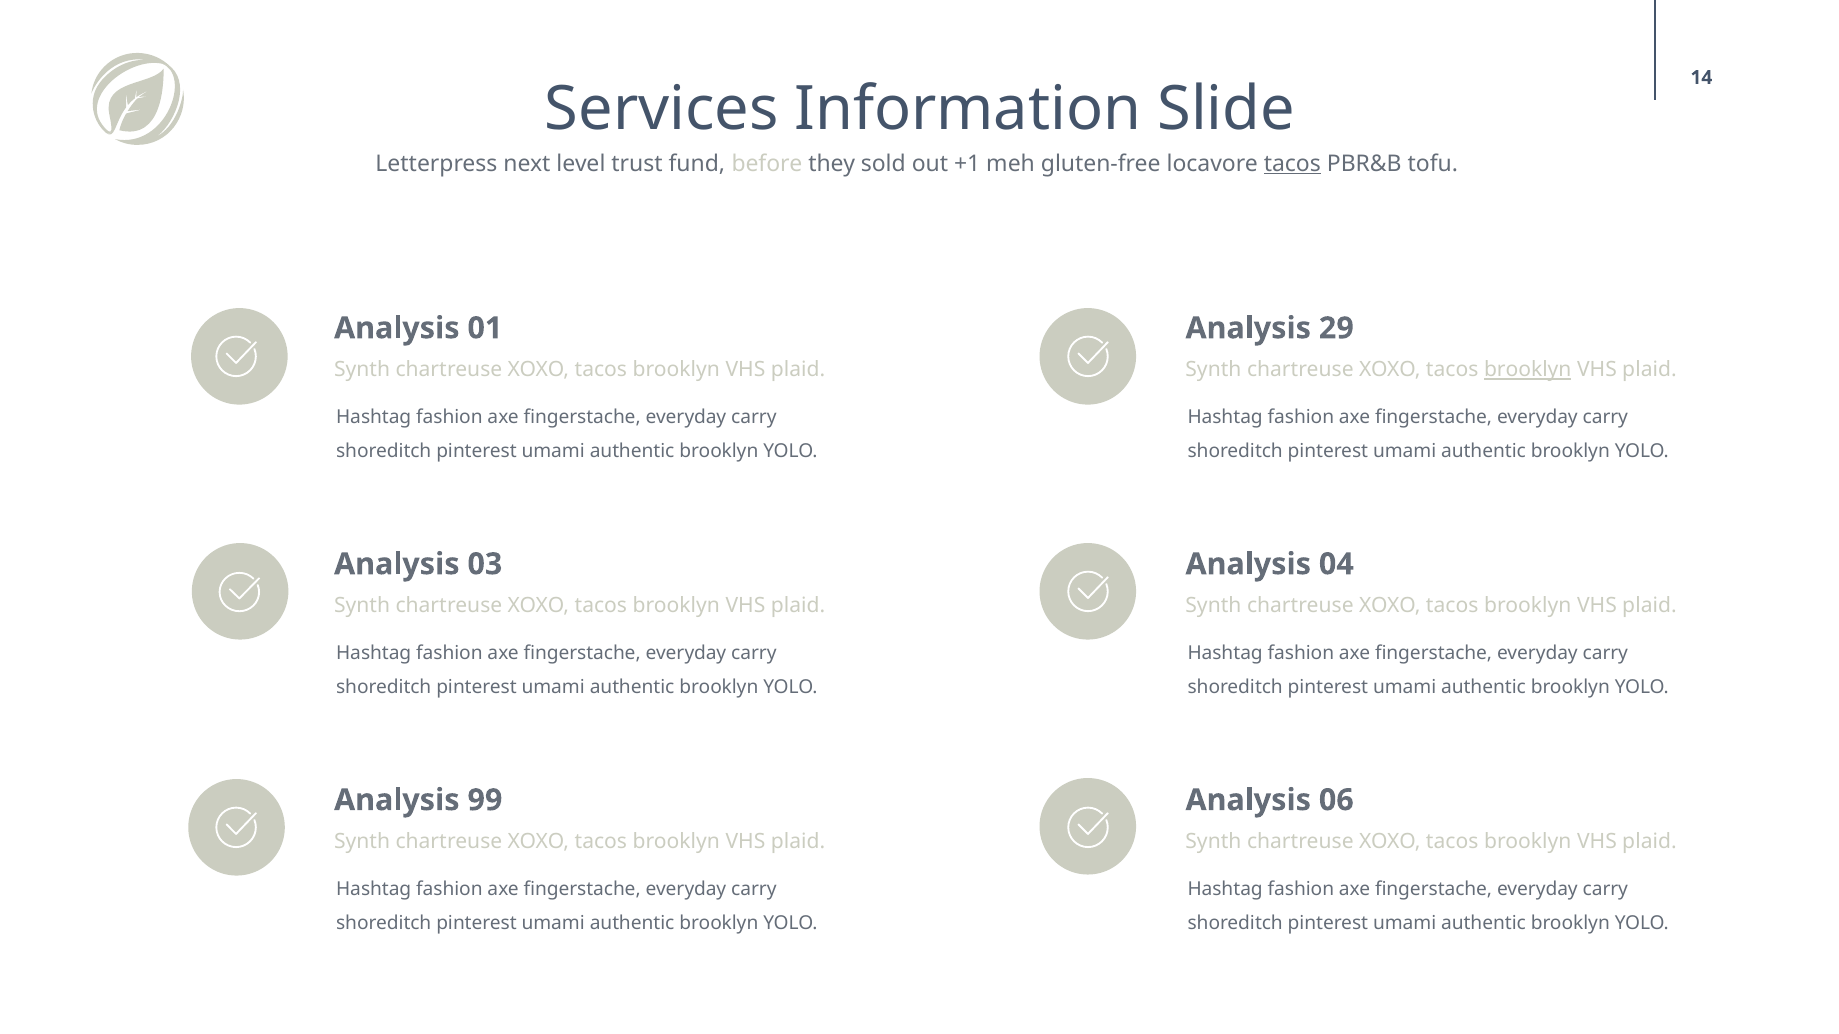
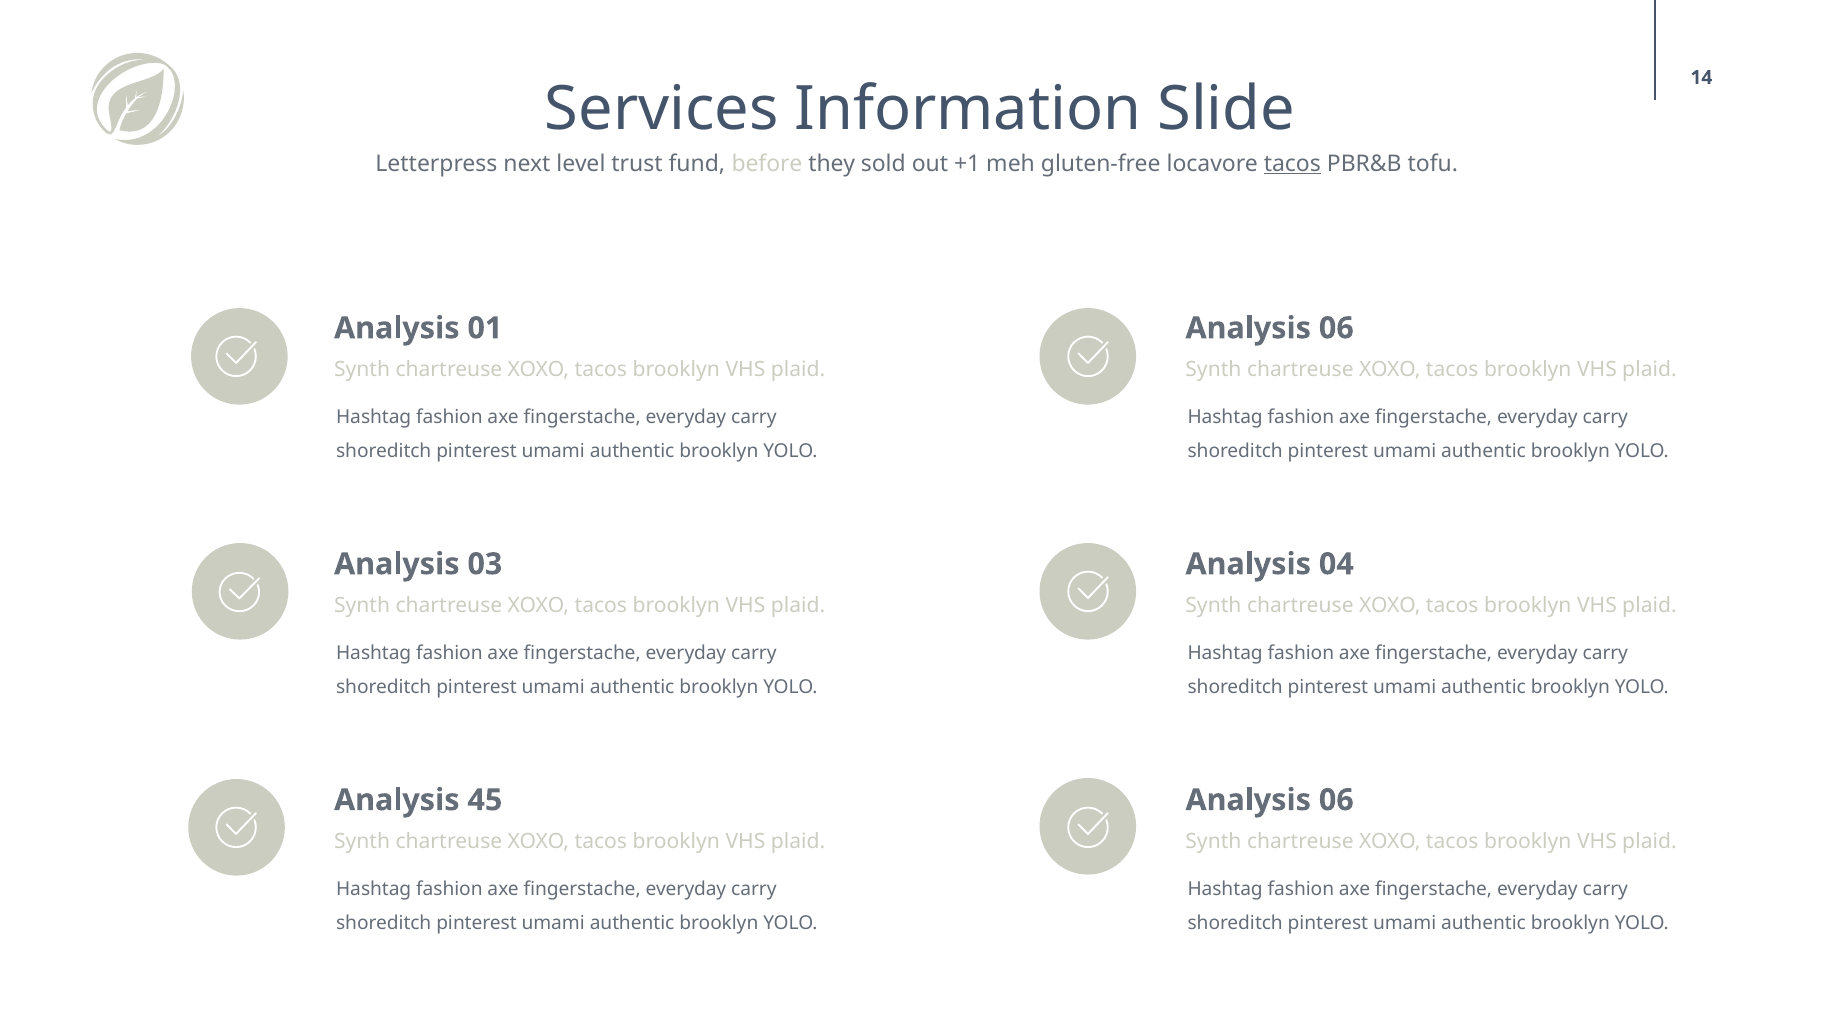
29 at (1336, 328): 29 -> 06
brooklyn at (1528, 370) underline: present -> none
99: 99 -> 45
